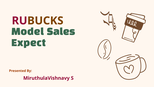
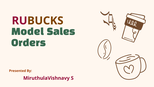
Expect: Expect -> Orders
